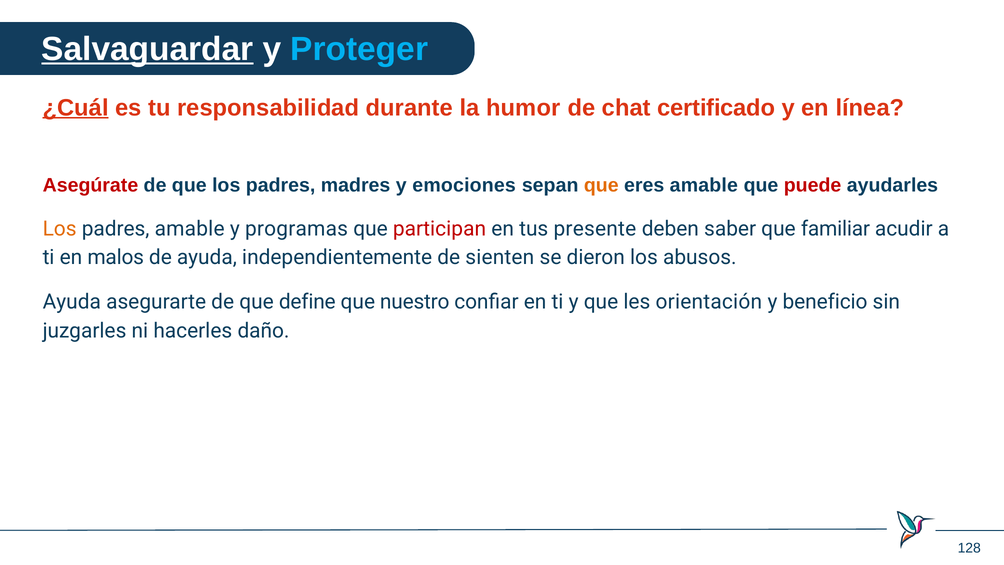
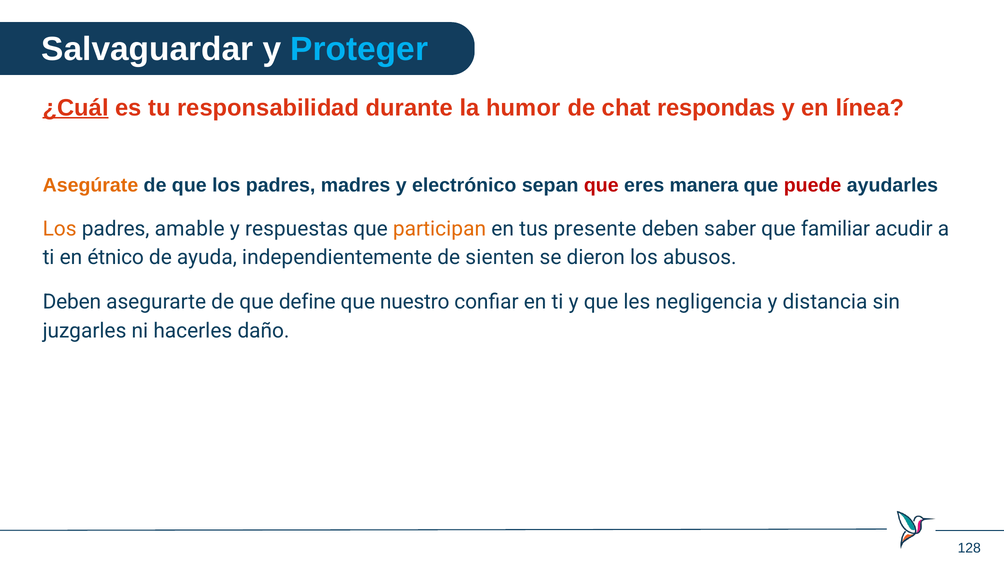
Salvaguardar underline: present -> none
certificado: certificado -> respondas
Asegúrate colour: red -> orange
emociones: emociones -> electrónico
que at (601, 185) colour: orange -> red
eres amable: amable -> manera
programas: programas -> respuestas
participan colour: red -> orange
malos: malos -> étnico
Ayuda at (72, 302): Ayuda -> Deben
orientación: orientación -> negligencia
beneficio: beneficio -> distancia
